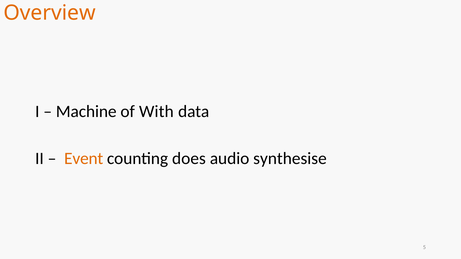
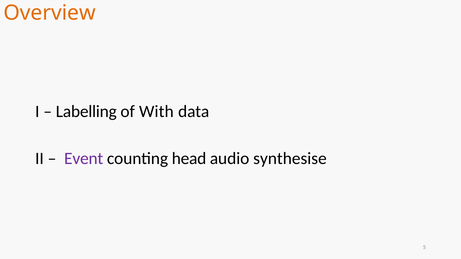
Machine: Machine -> Labelling
Event colour: orange -> purple
does: does -> head
